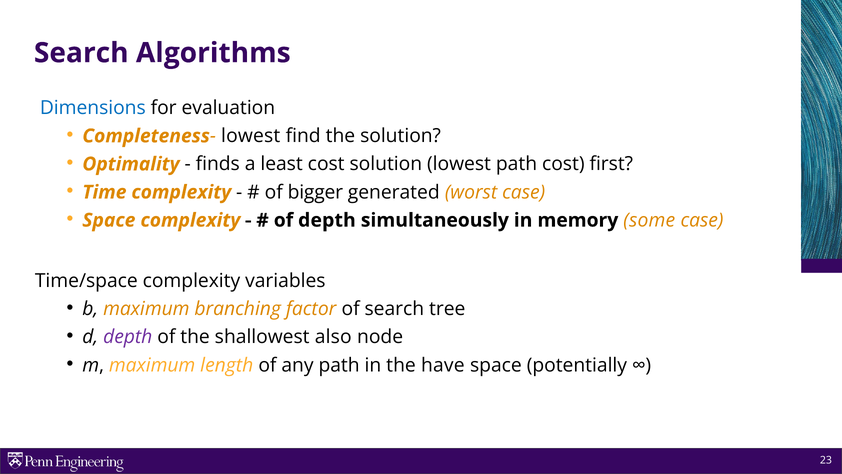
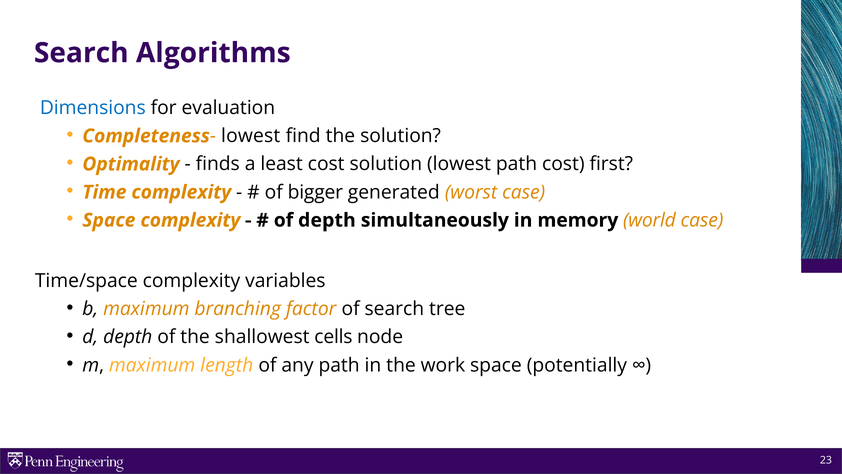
some: some -> world
depth at (128, 337) colour: purple -> black
also: also -> cells
have: have -> work
